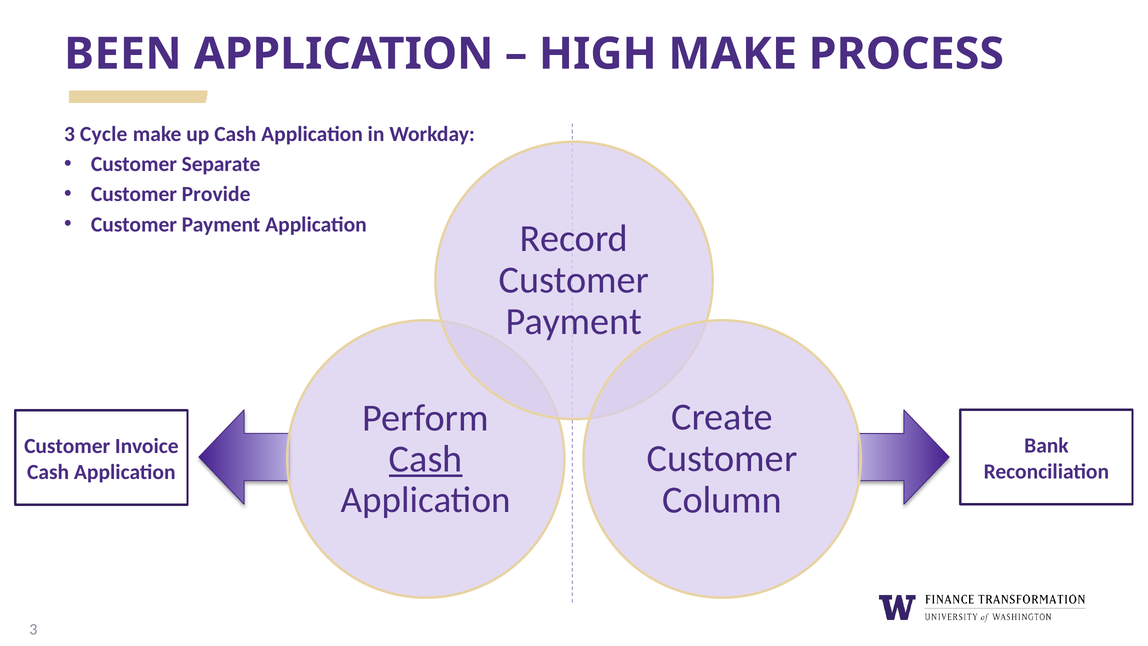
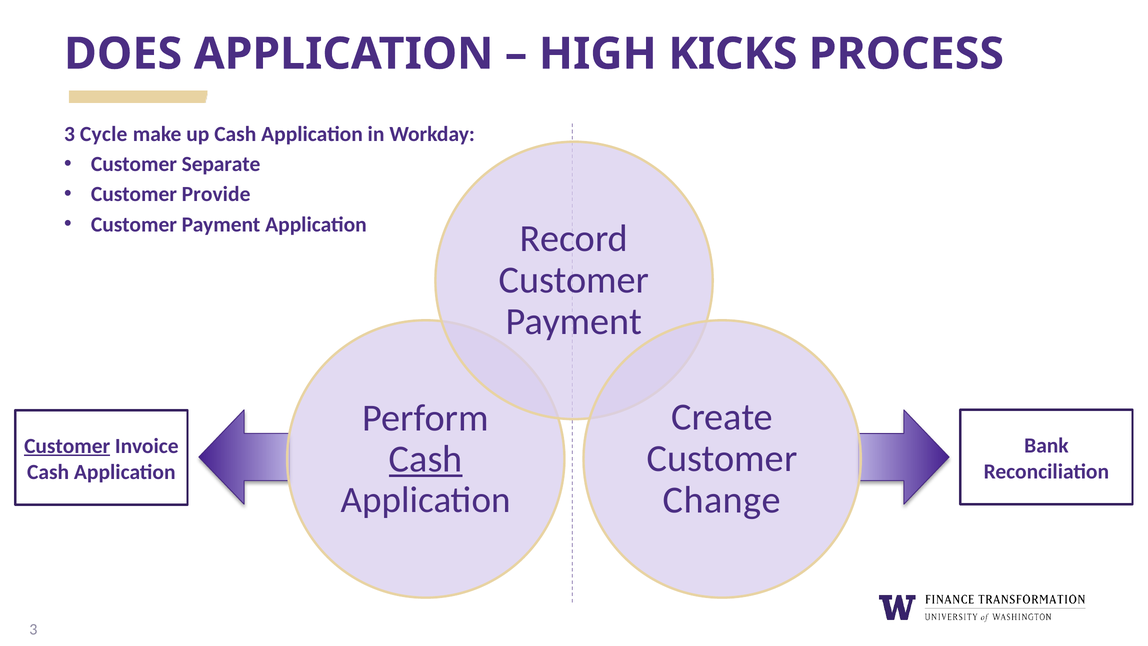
BEEN: BEEN -> DOES
HIGH MAKE: MAKE -> KICKS
Customer at (67, 446) underline: none -> present
Column: Column -> Change
